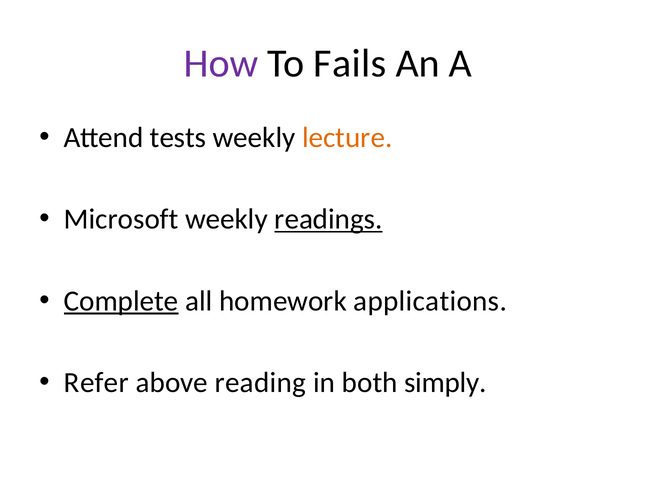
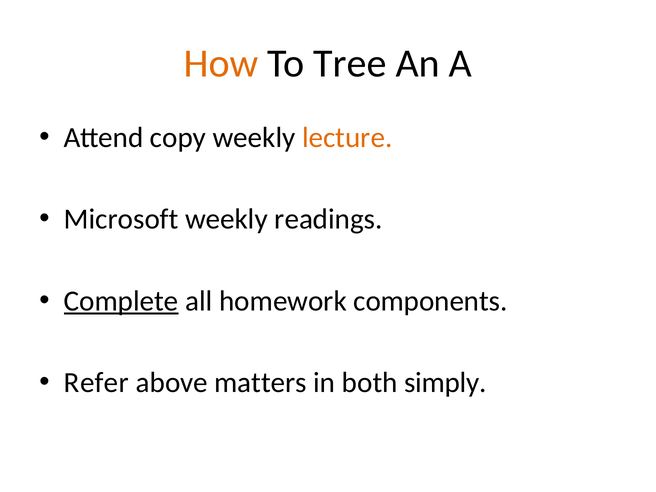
How colour: purple -> orange
Fails: Fails -> Tree
tests: tests -> copy
readings underline: present -> none
applications: applications -> components
reading: reading -> matters
